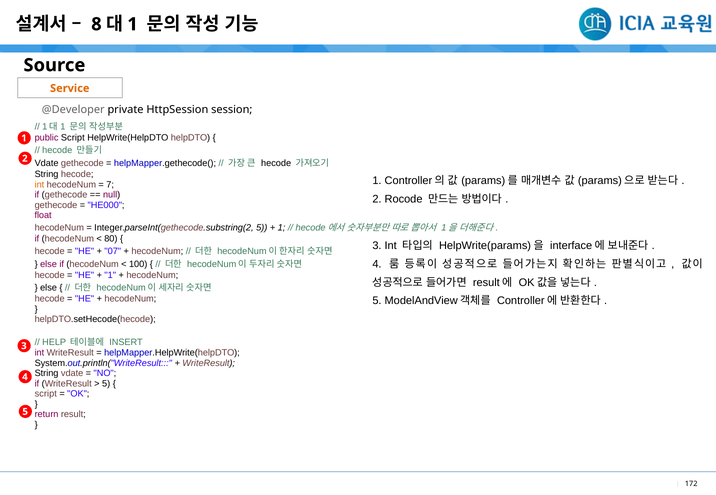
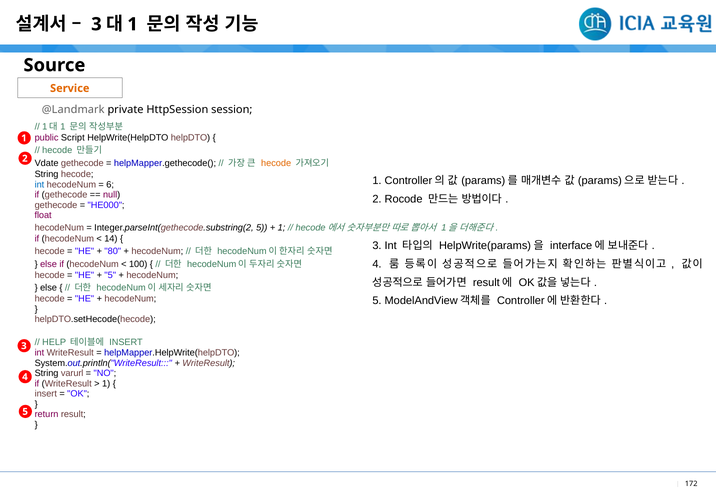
8 at (96, 24): 8 -> 3
@Developer: @Developer -> @Landmark
hecode at (276, 164) colour: black -> orange
int at (39, 185) colour: orange -> blue
7: 7 -> 6
80: 80 -> 14
07: 07 -> 80
1 at (110, 276): 1 -> 5
String vdate: vdate -> varurl
5 at (106, 384): 5 -> 1
script at (46, 394): script -> insert
